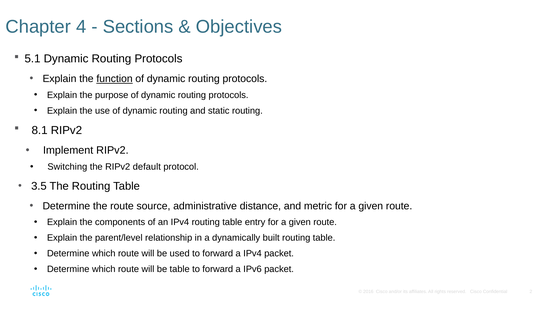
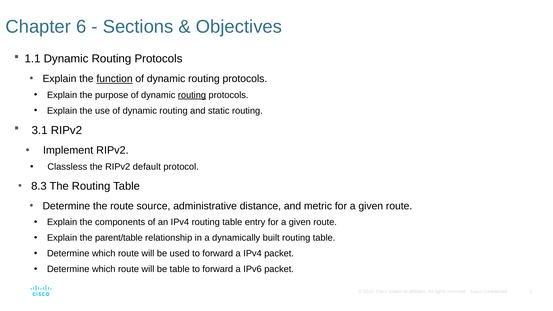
4: 4 -> 6
5.1: 5.1 -> 1.1
routing at (192, 95) underline: none -> present
8.1: 8.1 -> 3.1
Switching: Switching -> Classless
3.5: 3.5 -> 8.3
parent/level: parent/level -> parent/table
